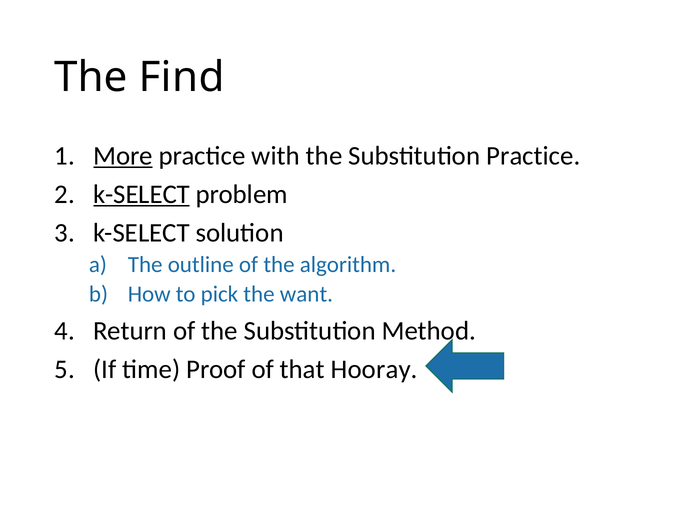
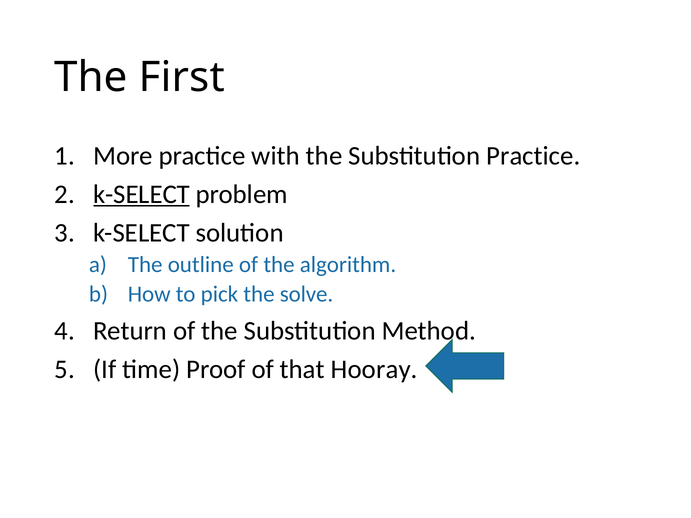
Find: Find -> First
More underline: present -> none
want: want -> solve
